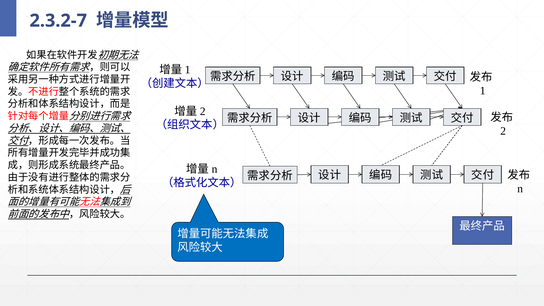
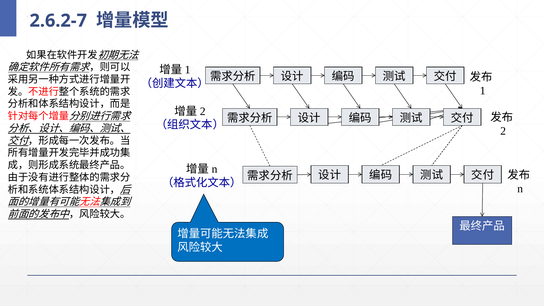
2.3.2-7: 2.3.2-7 -> 2.6.2-7
